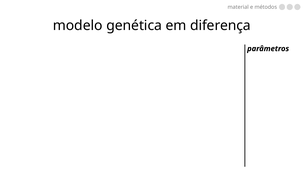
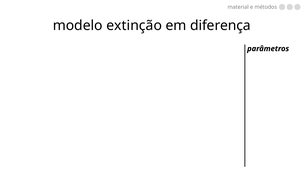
genética: genética -> extinção
